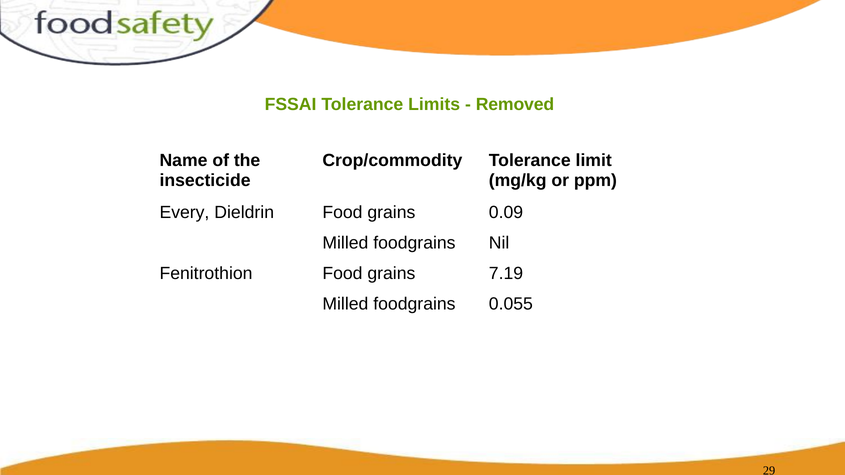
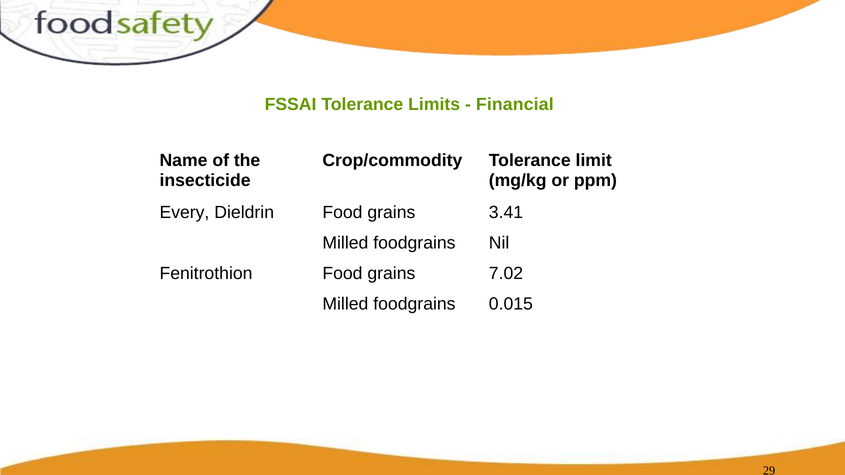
Removed: Removed -> Financial
0.09: 0.09 -> 3.41
7.19: 7.19 -> 7.02
0.055: 0.055 -> 0.015
